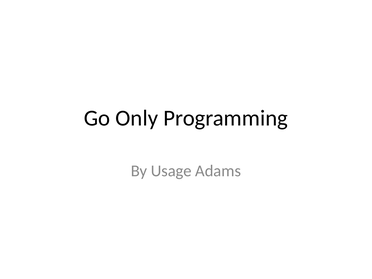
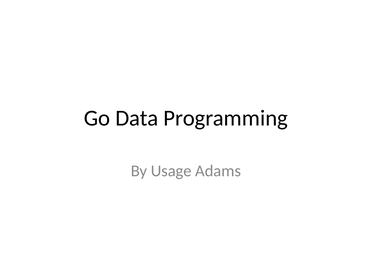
Only: Only -> Data
